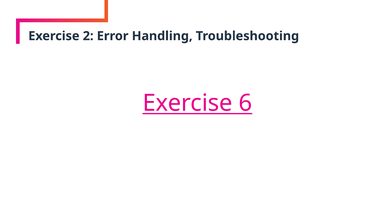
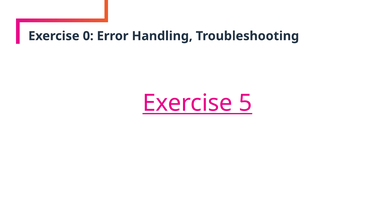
2: 2 -> 0
6: 6 -> 5
